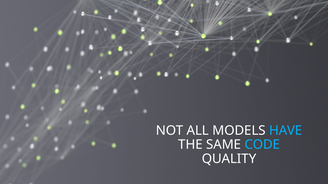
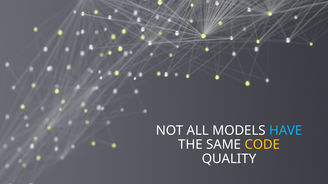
CODE colour: light blue -> yellow
